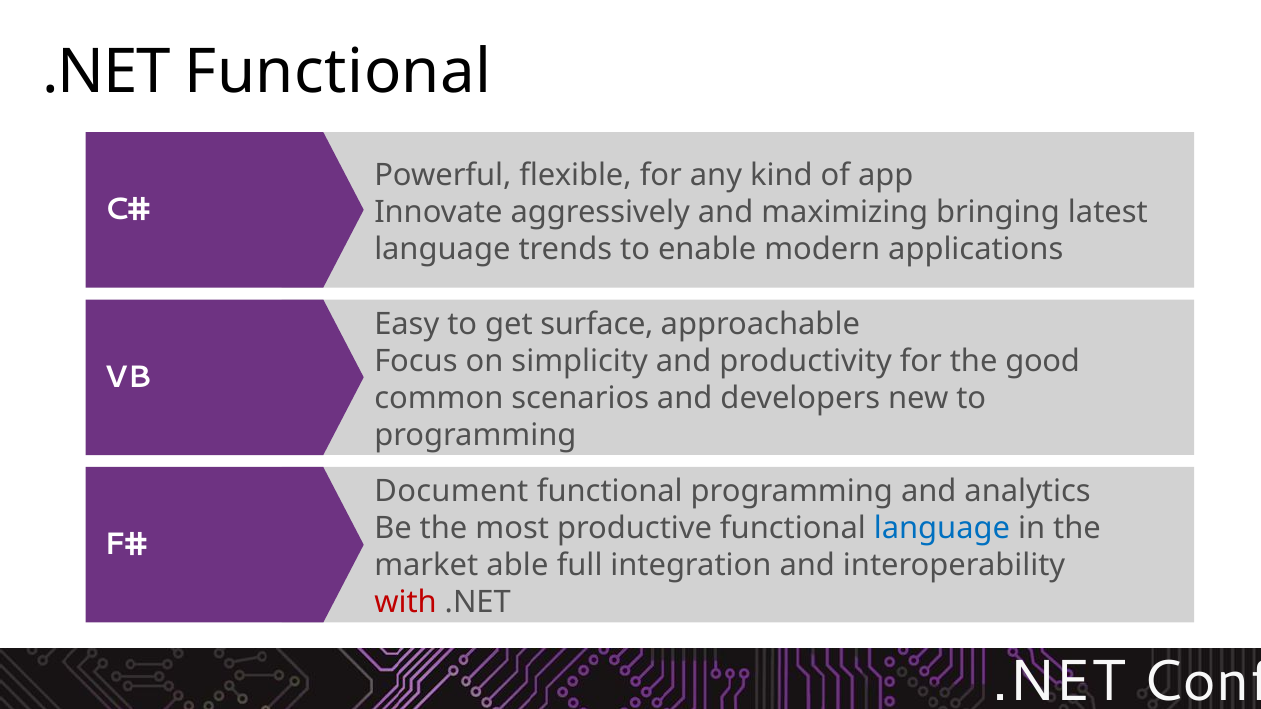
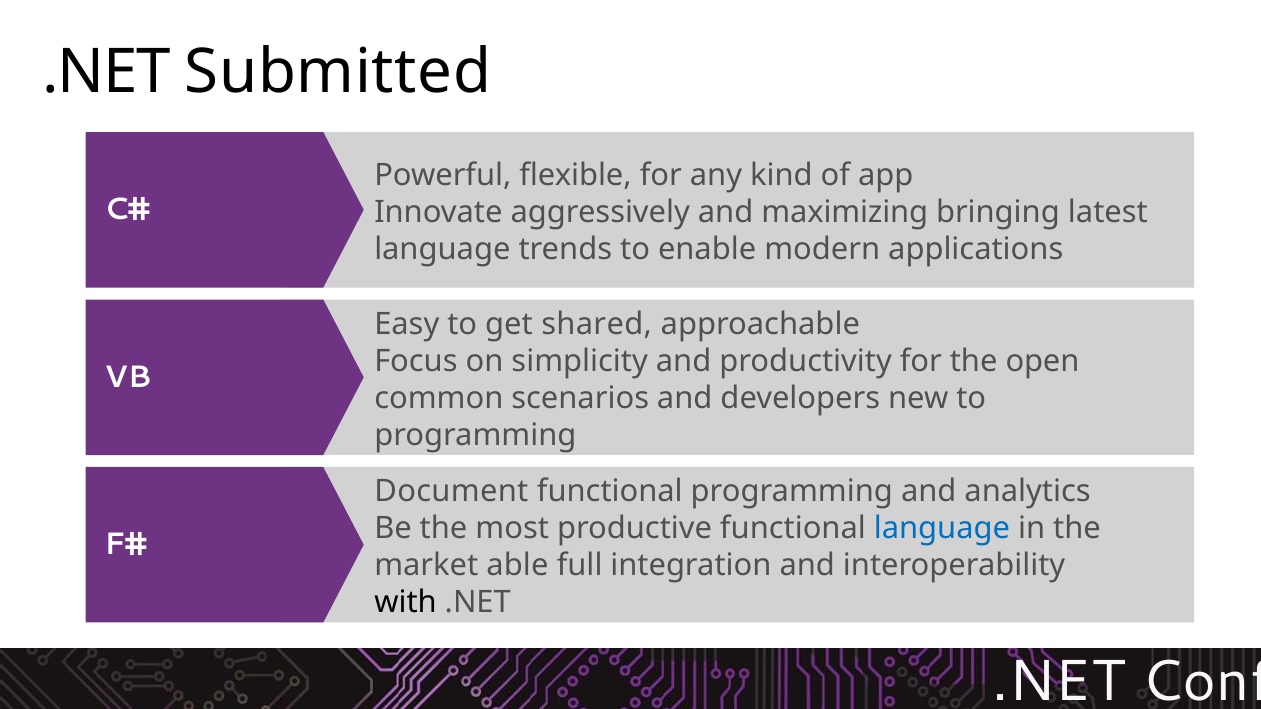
.NET Functional: Functional -> Submitted
surface: surface -> shared
good: good -> open
with colour: red -> black
